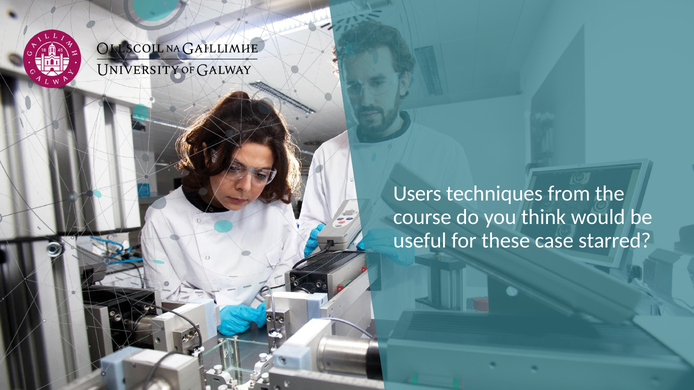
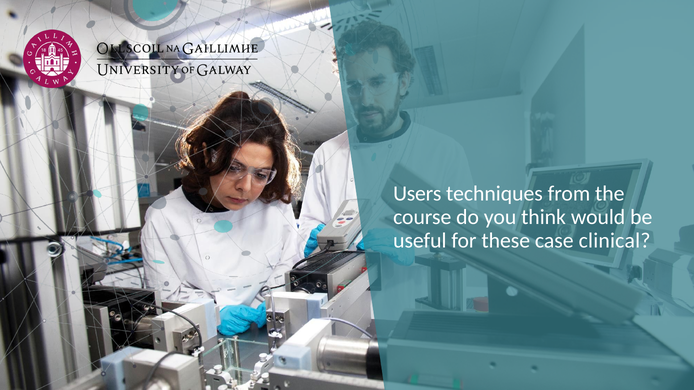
starred: starred -> clinical
